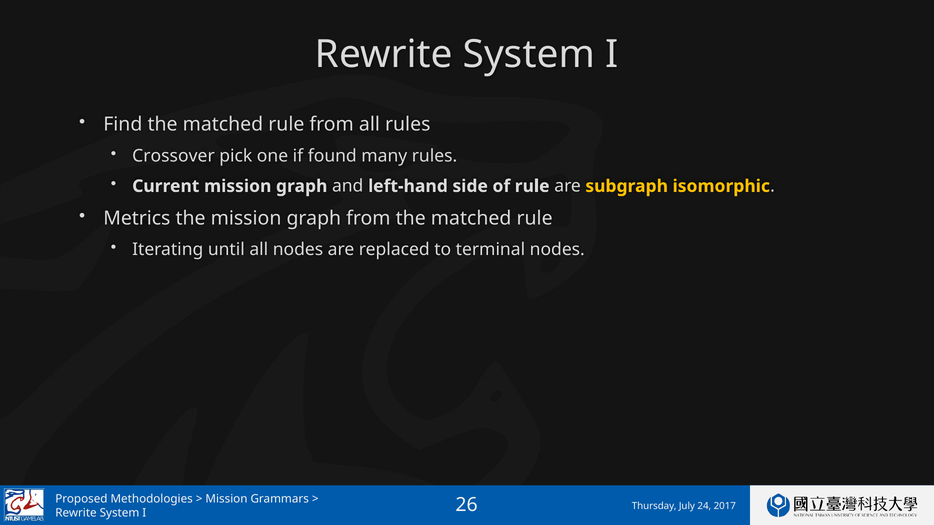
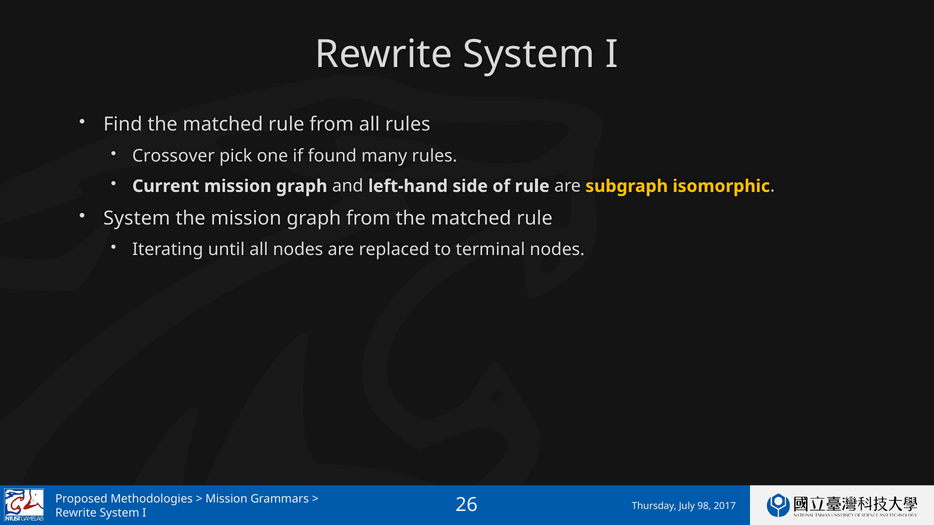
Metrics at (137, 218): Metrics -> System
24: 24 -> 98
